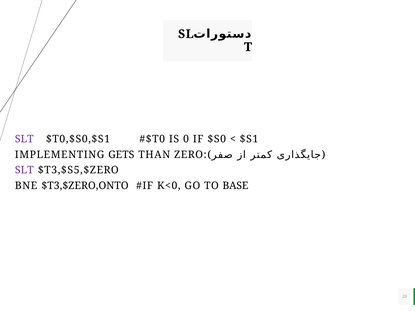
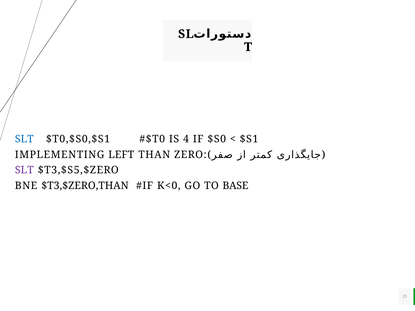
SLT at (24, 139) colour: purple -> blue
0: 0 -> 4
GETS: GETS -> LEFT
$T3,$ZERO,ONTO: $T3,$ZERO,ONTO -> $T3,$ZERO,THAN
